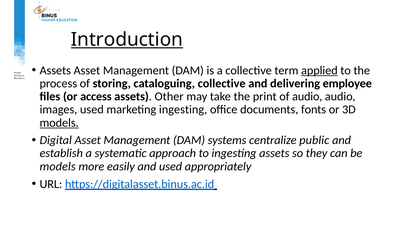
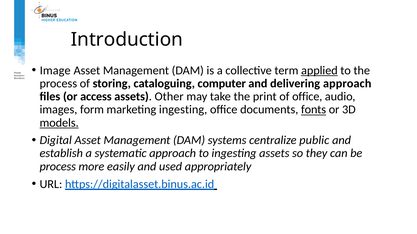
Introduction underline: present -> none
Assets at (55, 71): Assets -> Image
cataloguing collective: collective -> computer
delivering employee: employee -> approach
of audio: audio -> office
images used: used -> form
fonts underline: none -> present
models at (58, 167): models -> process
